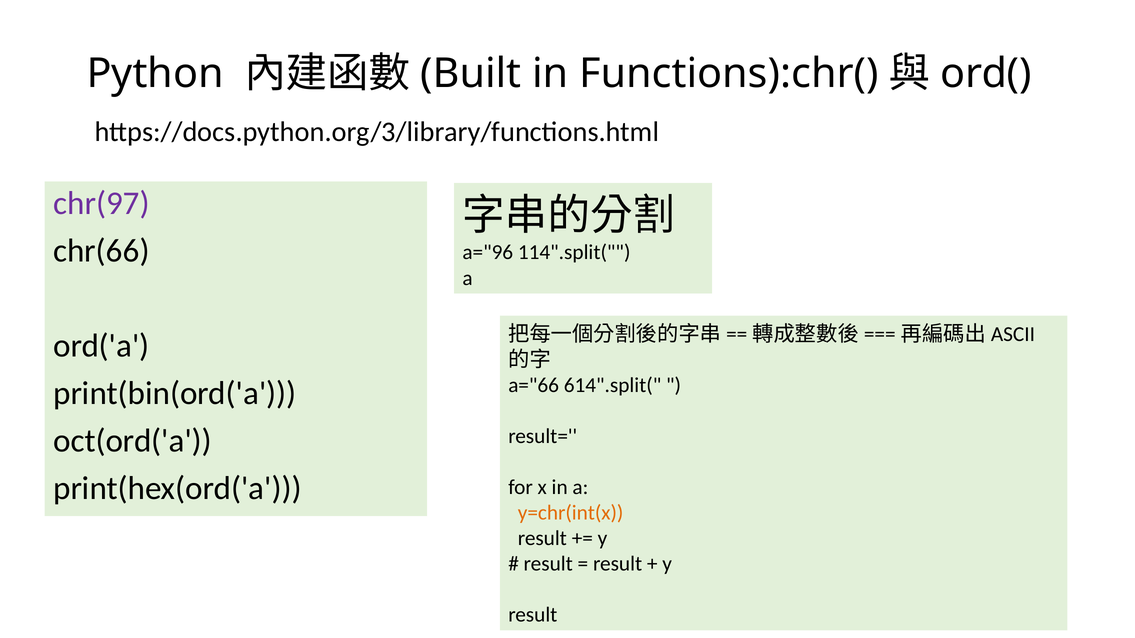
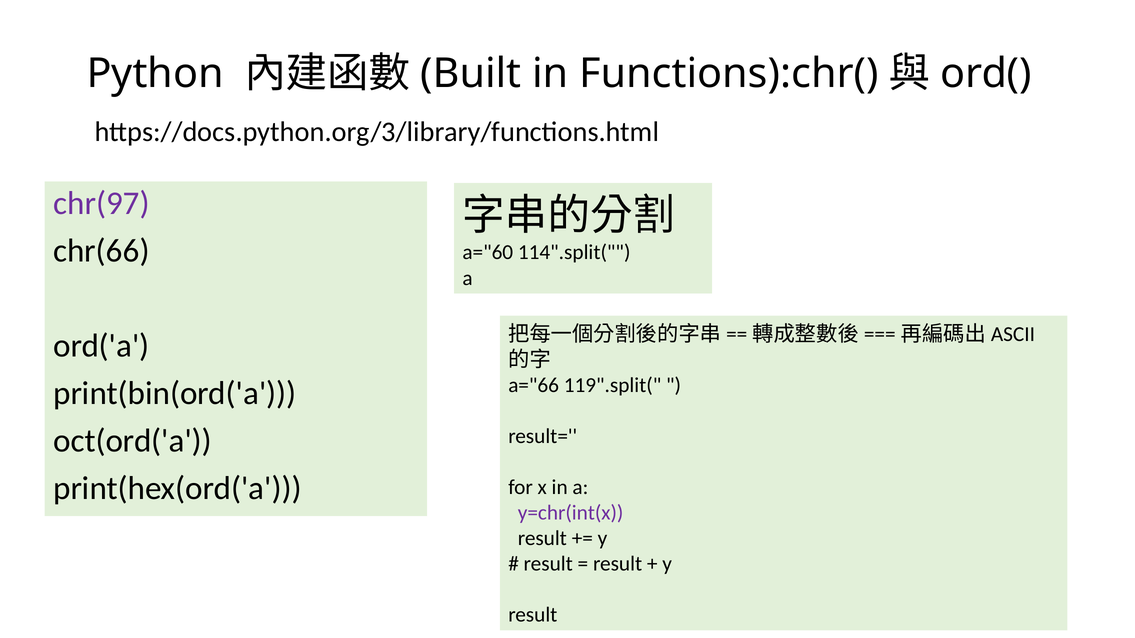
a="96: a="96 -> a="60
614".split(: 614".split( -> 119".split(
y=chr(int(x colour: orange -> purple
